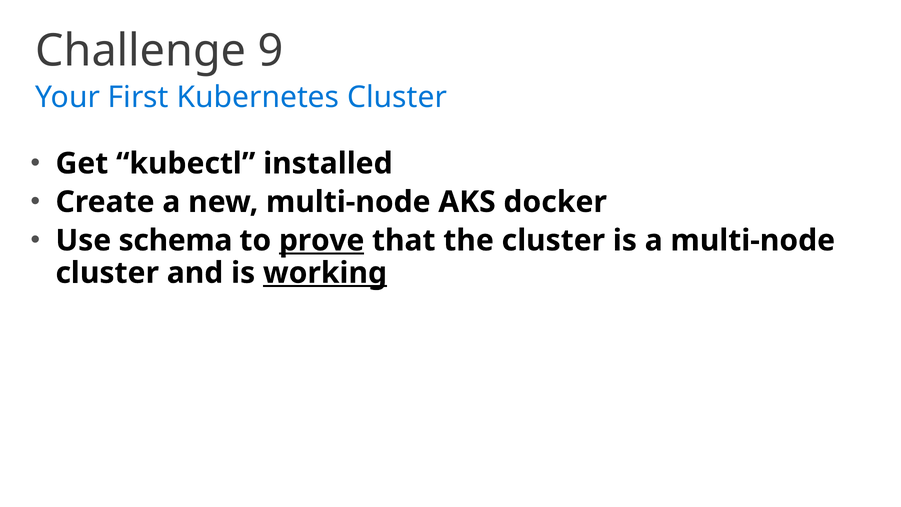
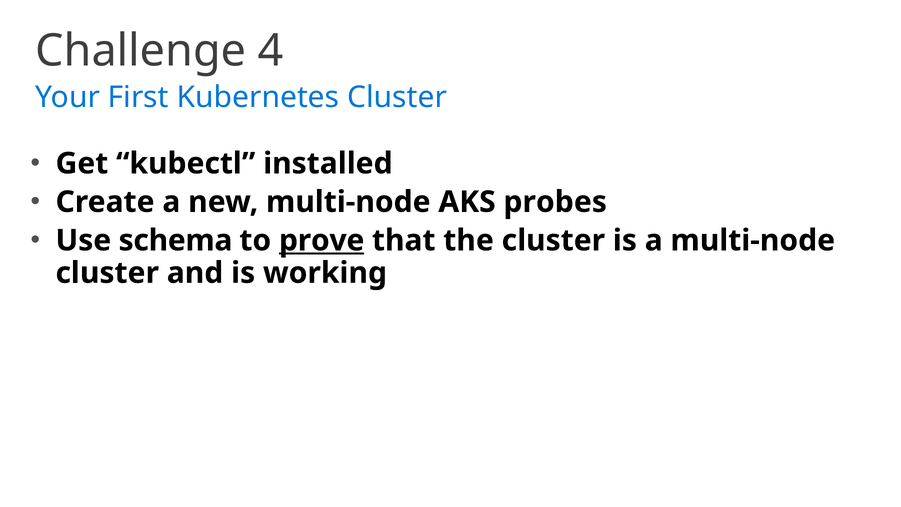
9: 9 -> 4
docker: docker -> probes
working underline: present -> none
